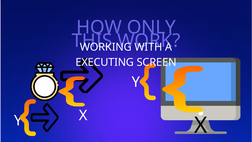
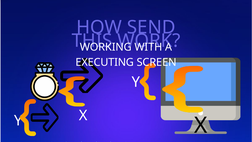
ONLY: ONLY -> SEND
